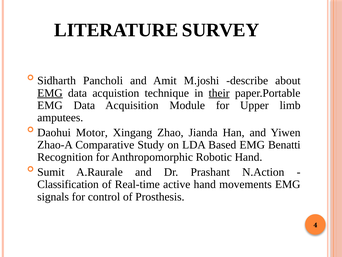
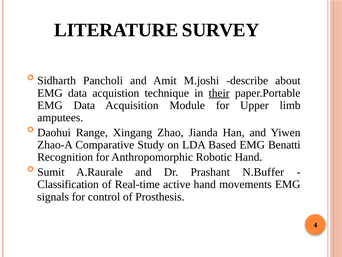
EMG at (50, 93) underline: present -> none
Motor: Motor -> Range
N.Action: N.Action -> N.Buffer
